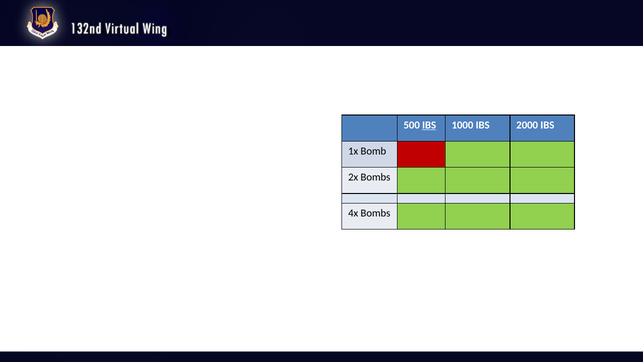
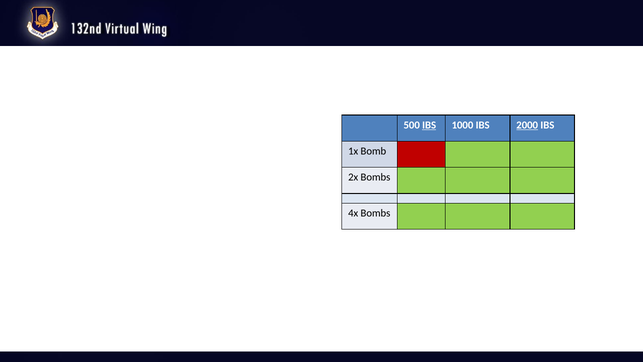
2000 underline: none -> present
